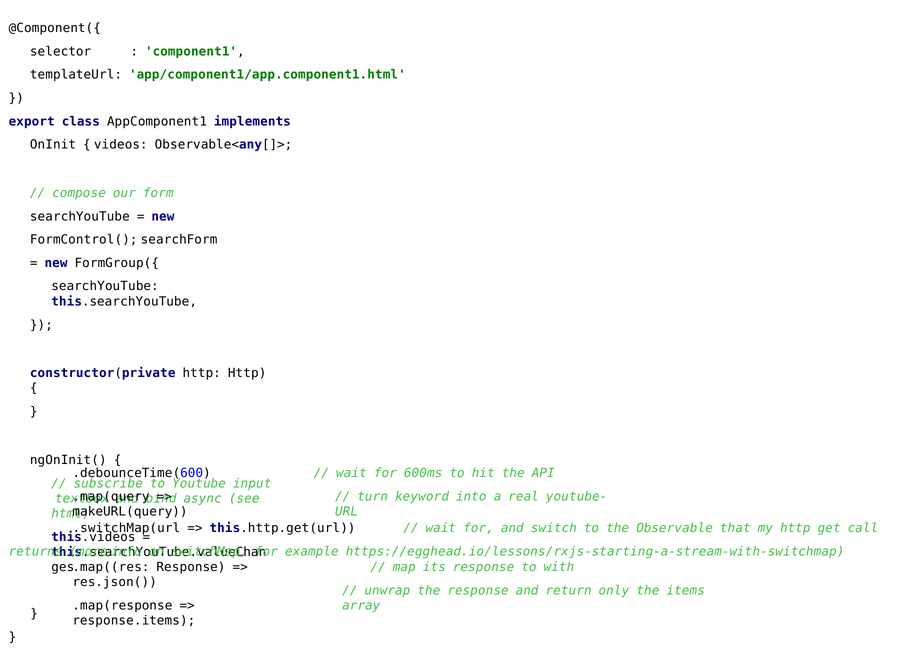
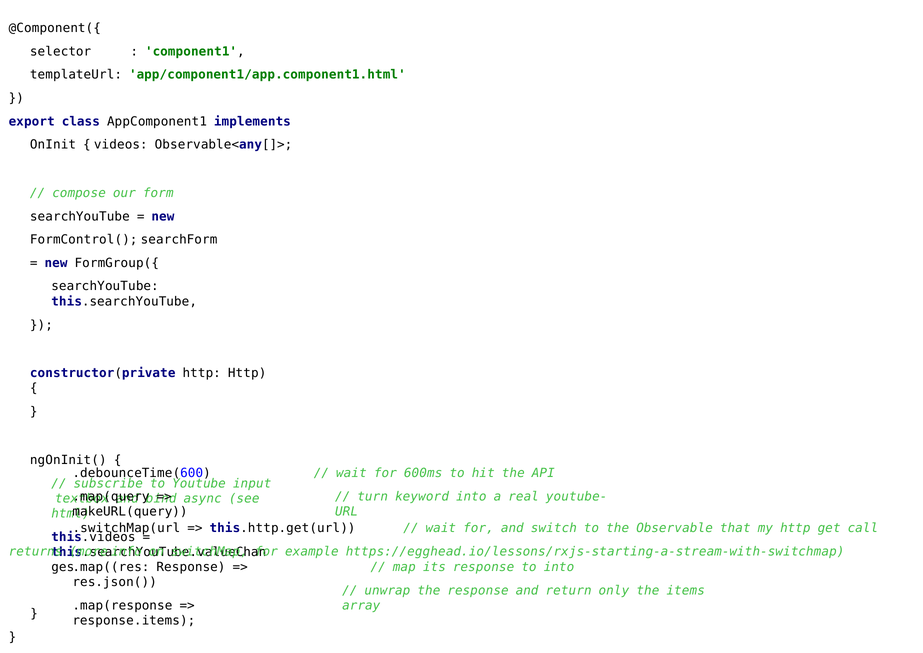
to with: with -> into
